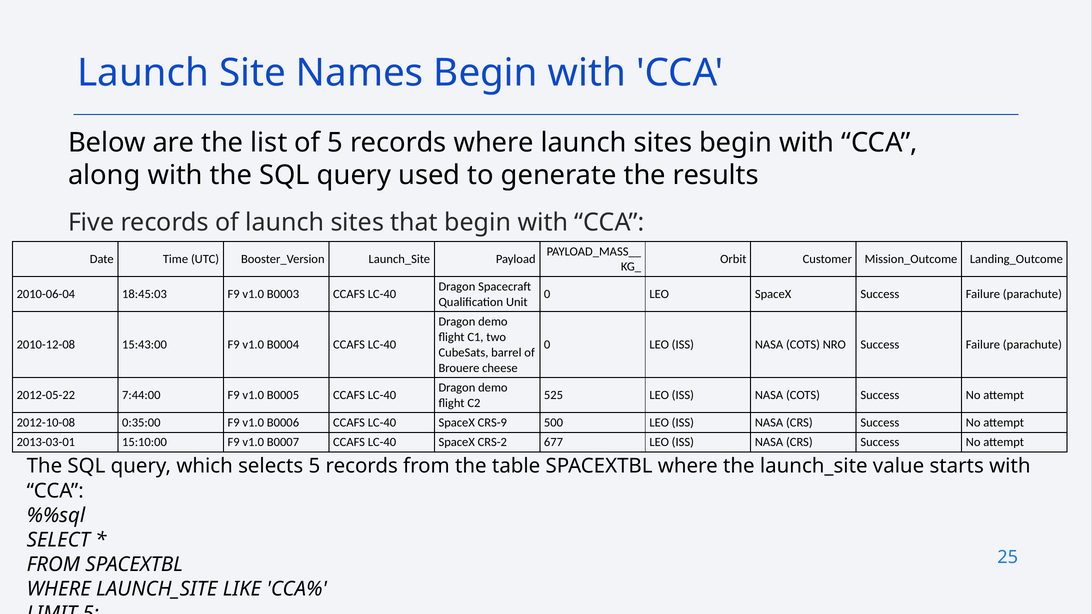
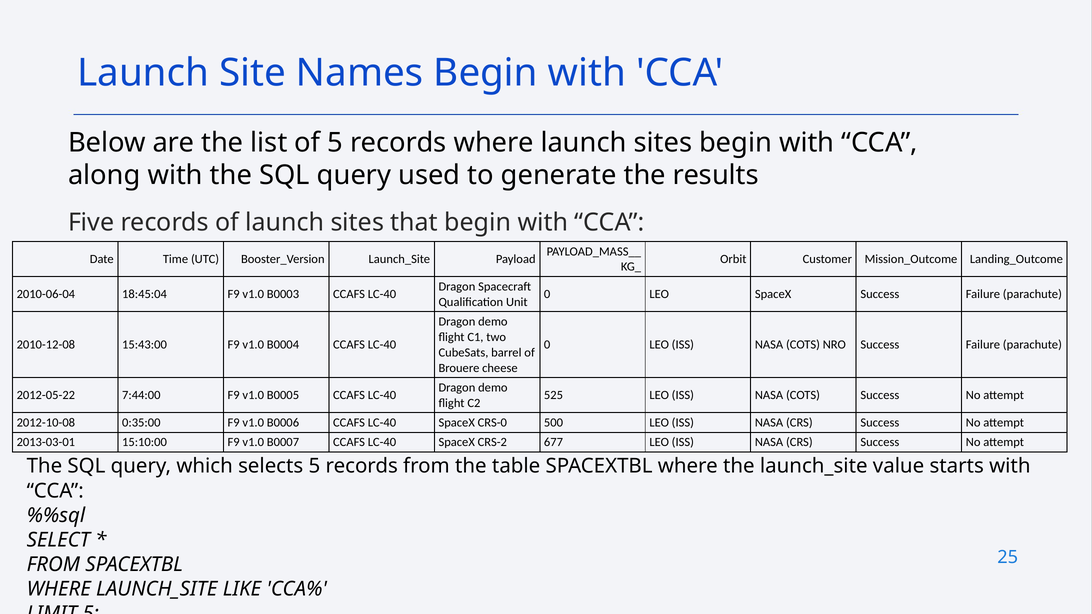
18:45:03: 18:45:03 -> 18:45:04
CRS-9: CRS-9 -> CRS-0
